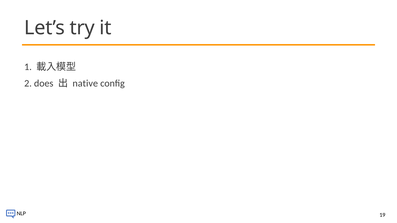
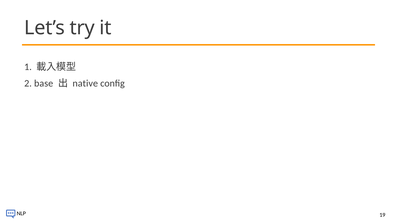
does: does -> base
